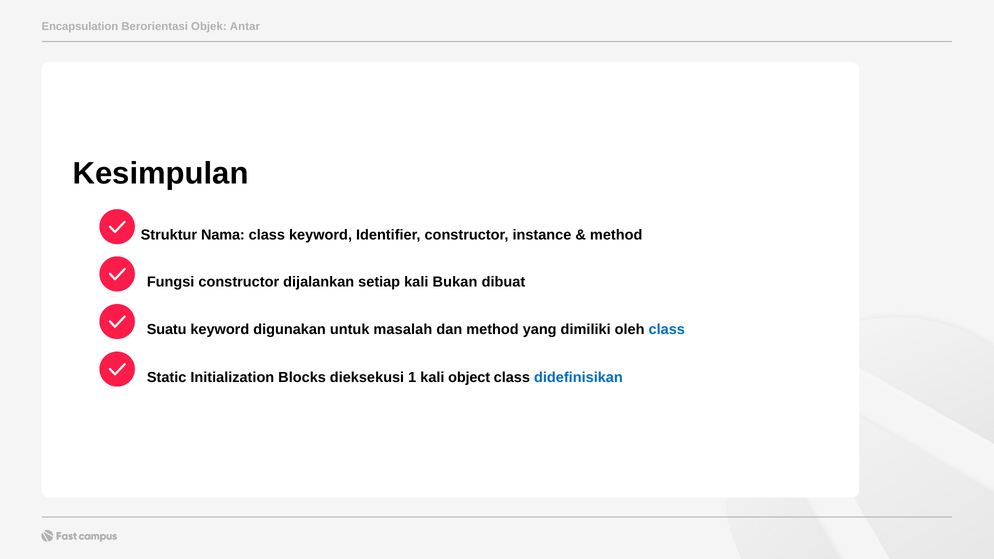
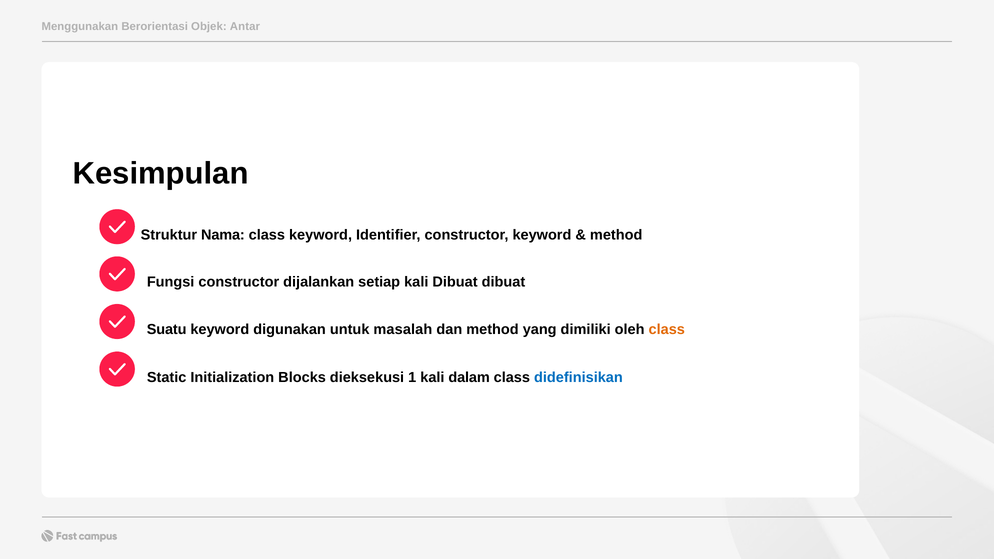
Encapsulation: Encapsulation -> Menggunakan
constructor instance: instance -> keyword
kali Bukan: Bukan -> Dibuat
class at (667, 330) colour: blue -> orange
object: object -> dalam
